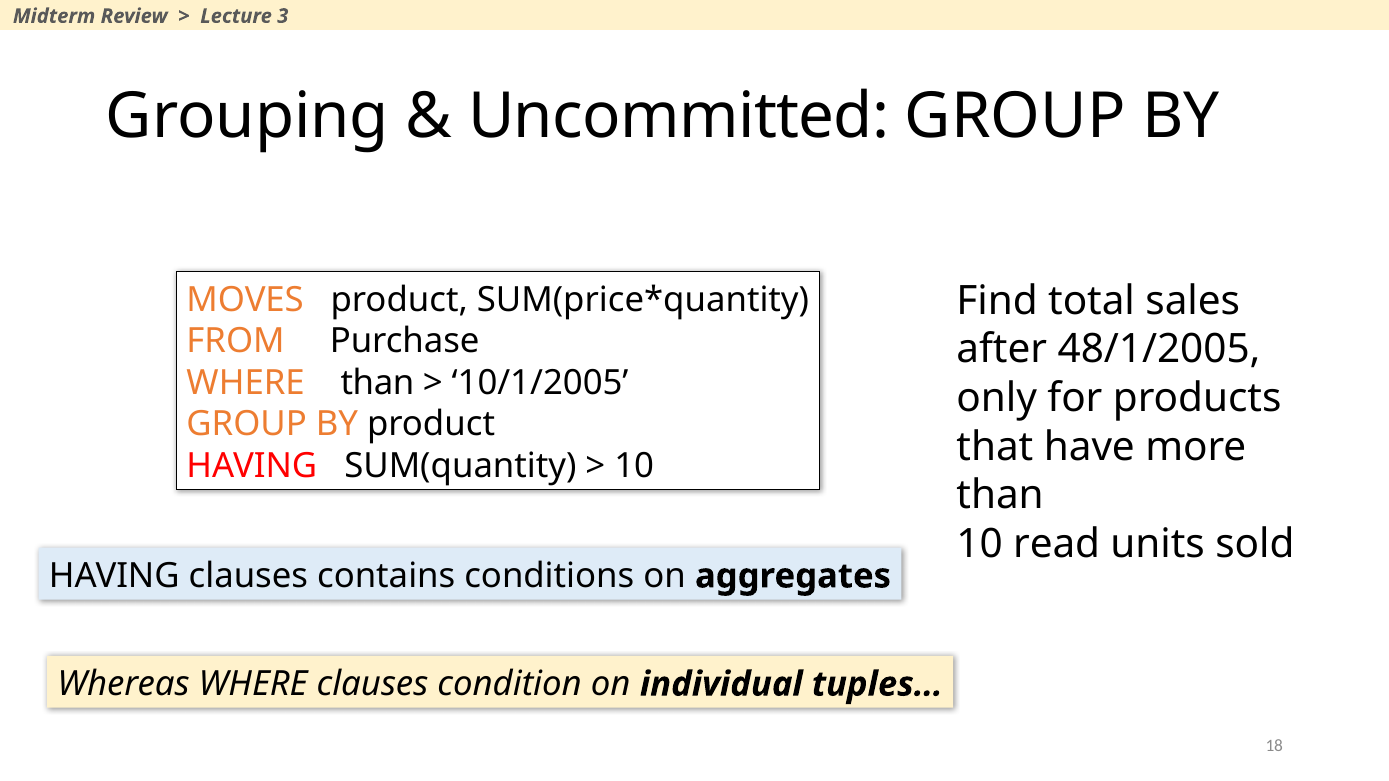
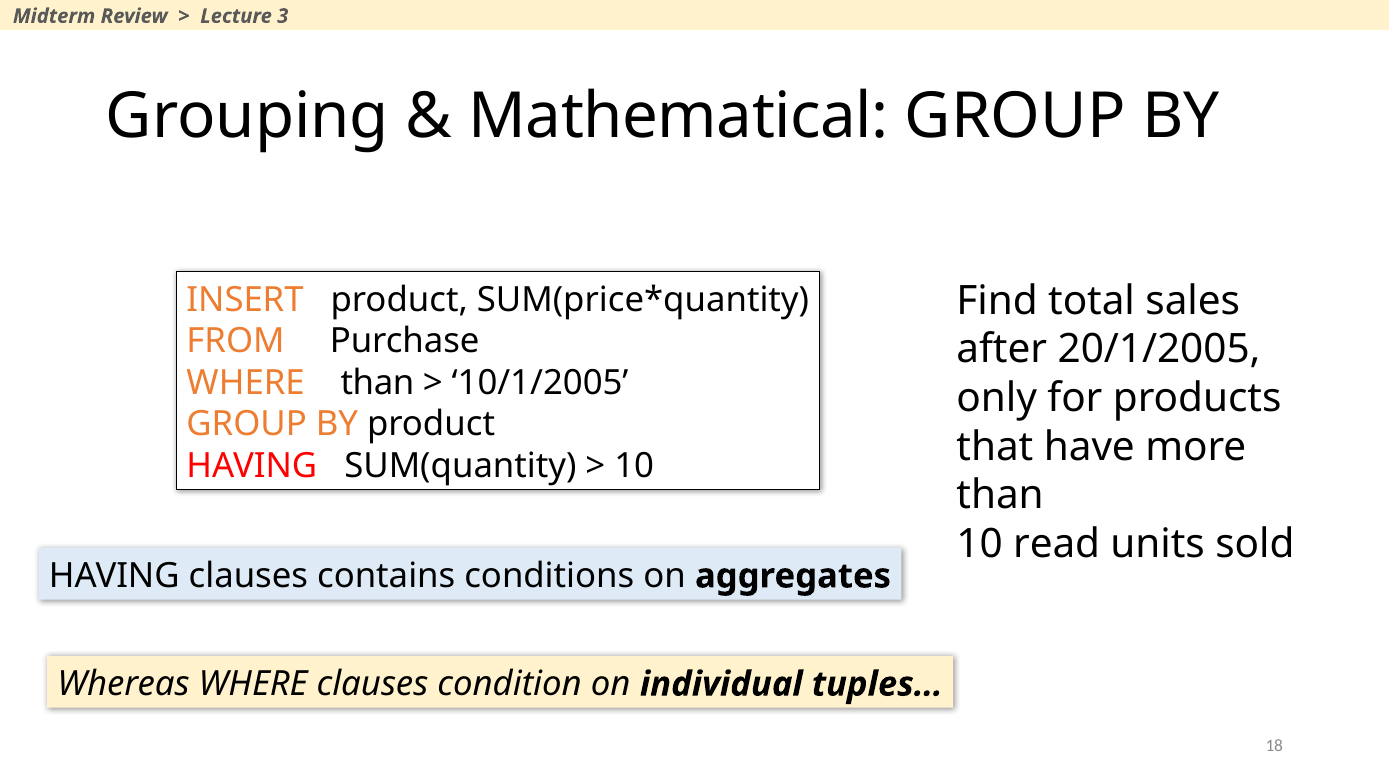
Uncommitted: Uncommitted -> Mathematical
MOVES: MOVES -> INSERT
48/1/2005: 48/1/2005 -> 20/1/2005
